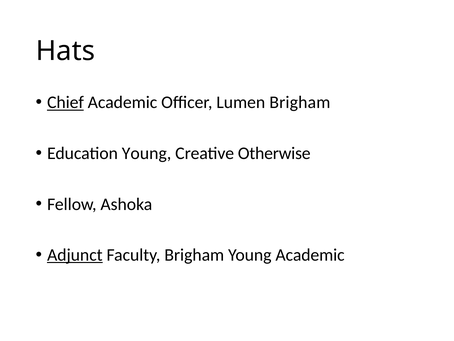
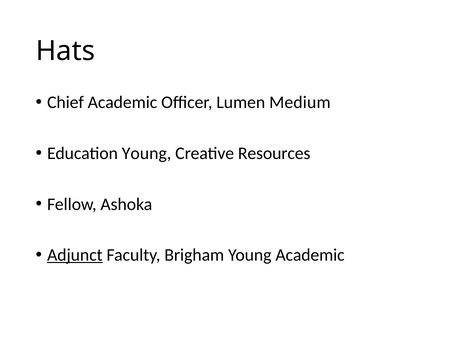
Chief underline: present -> none
Lumen Brigham: Brigham -> Medium
Otherwise: Otherwise -> Resources
